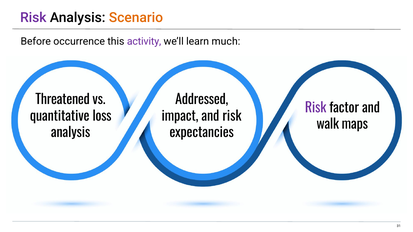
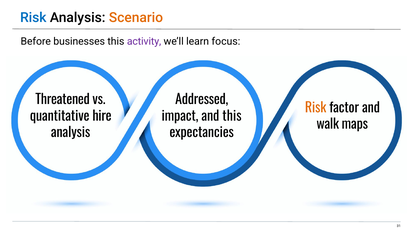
Risk at (33, 17) colour: purple -> blue
occurrence: occurrence -> businesses
much: much -> focus
Risk at (316, 108) colour: purple -> orange
loss: loss -> hire
and risk: risk -> this
